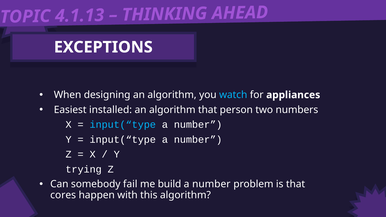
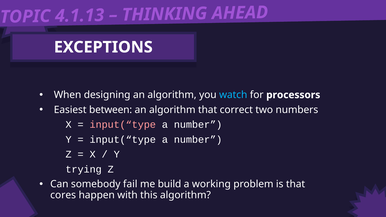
appliances: appliances -> processors
installed: installed -> between
person: person -> correct
input(“type at (123, 125) colour: light blue -> pink
number at (211, 184): number -> working
